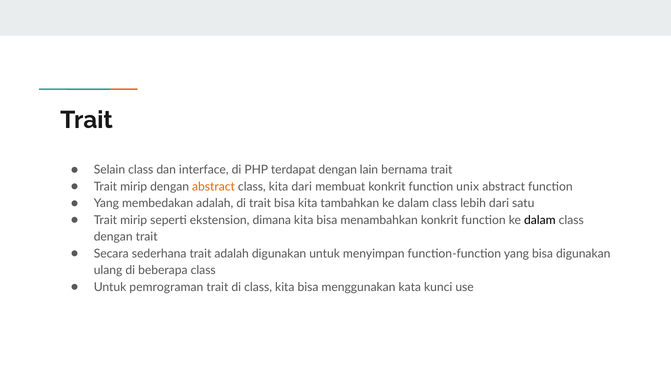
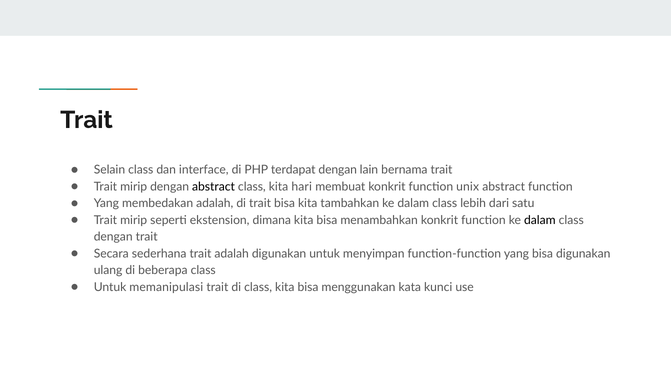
abstract at (214, 186) colour: orange -> black
kita dari: dari -> hari
pemrograman: pemrograman -> memanipulasi
